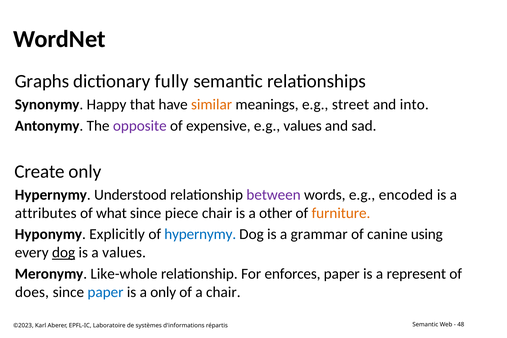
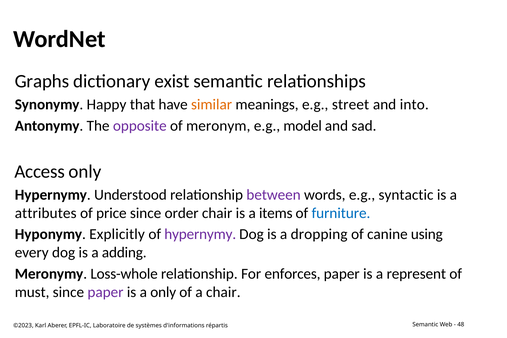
fully: fully -> exist
expensive: expensive -> meronym
e.g values: values -> model
Create: Create -> Access
encoded: encoded -> syntactic
what: what -> price
piece: piece -> order
other: other -> items
furniture colour: orange -> blue
hypernymy at (200, 234) colour: blue -> purple
grammar: grammar -> dropping
dog at (64, 253) underline: present -> none
a values: values -> adding
Like-whole: Like-whole -> Loss-whole
does: does -> must
paper at (105, 292) colour: blue -> purple
